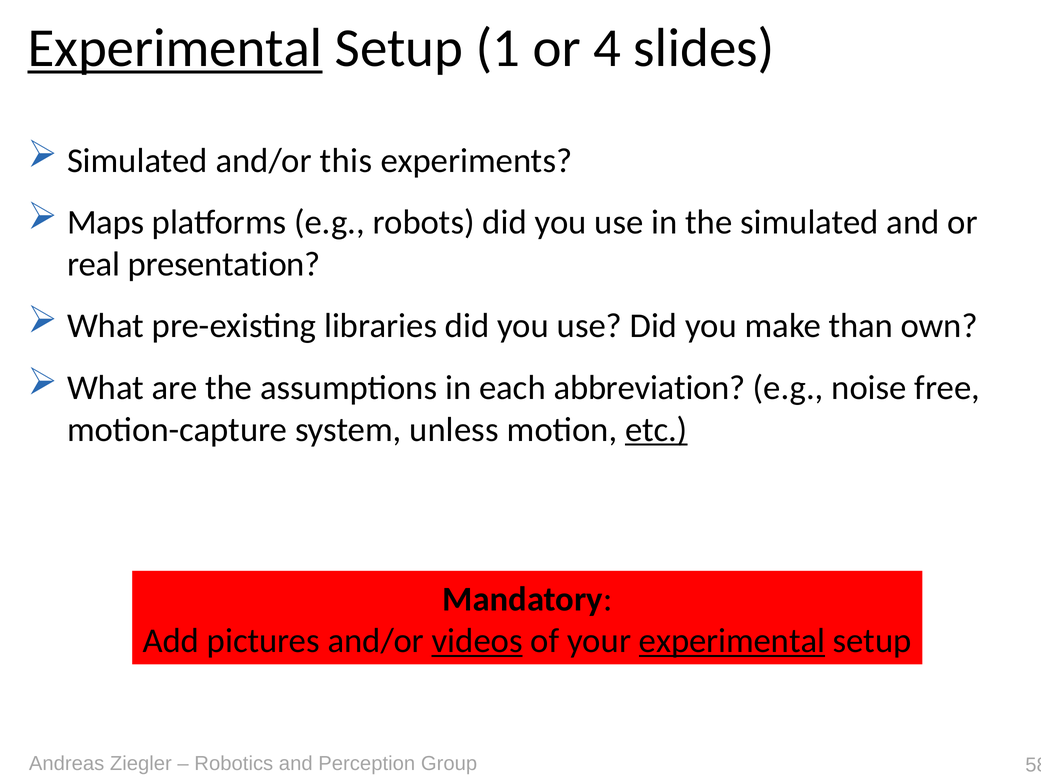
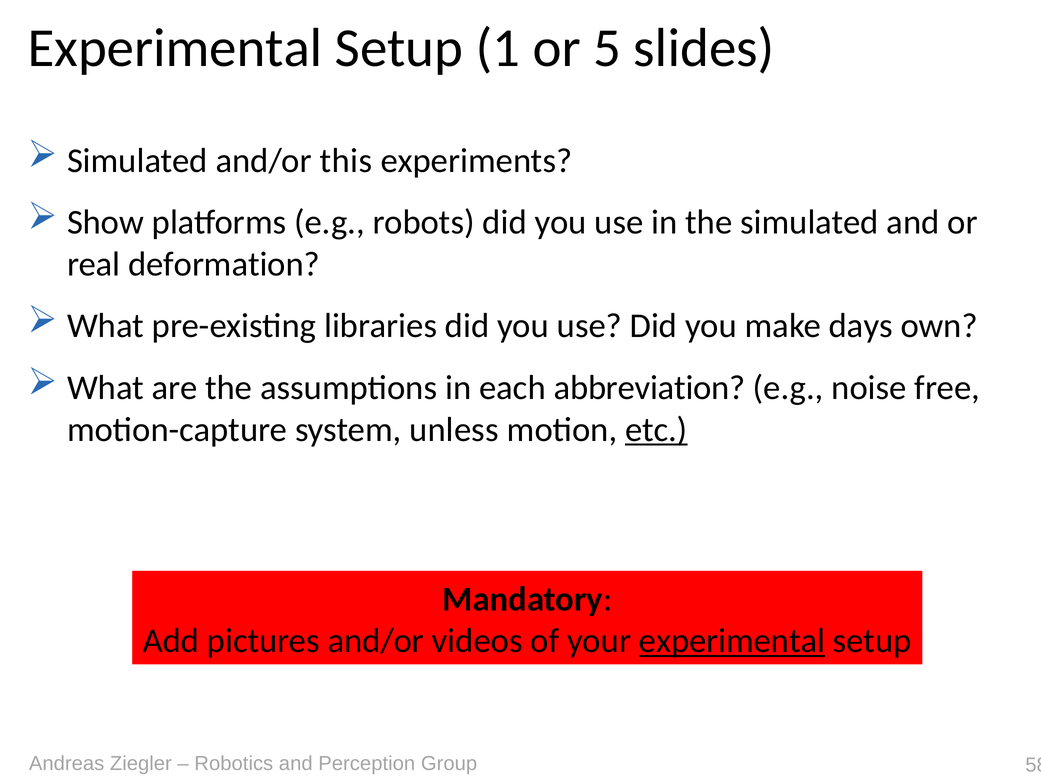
Experimental at (175, 48) underline: present -> none
4: 4 -> 5
Maps: Maps -> Show
presentation: presentation -> deformation
than: than -> days
videos underline: present -> none
